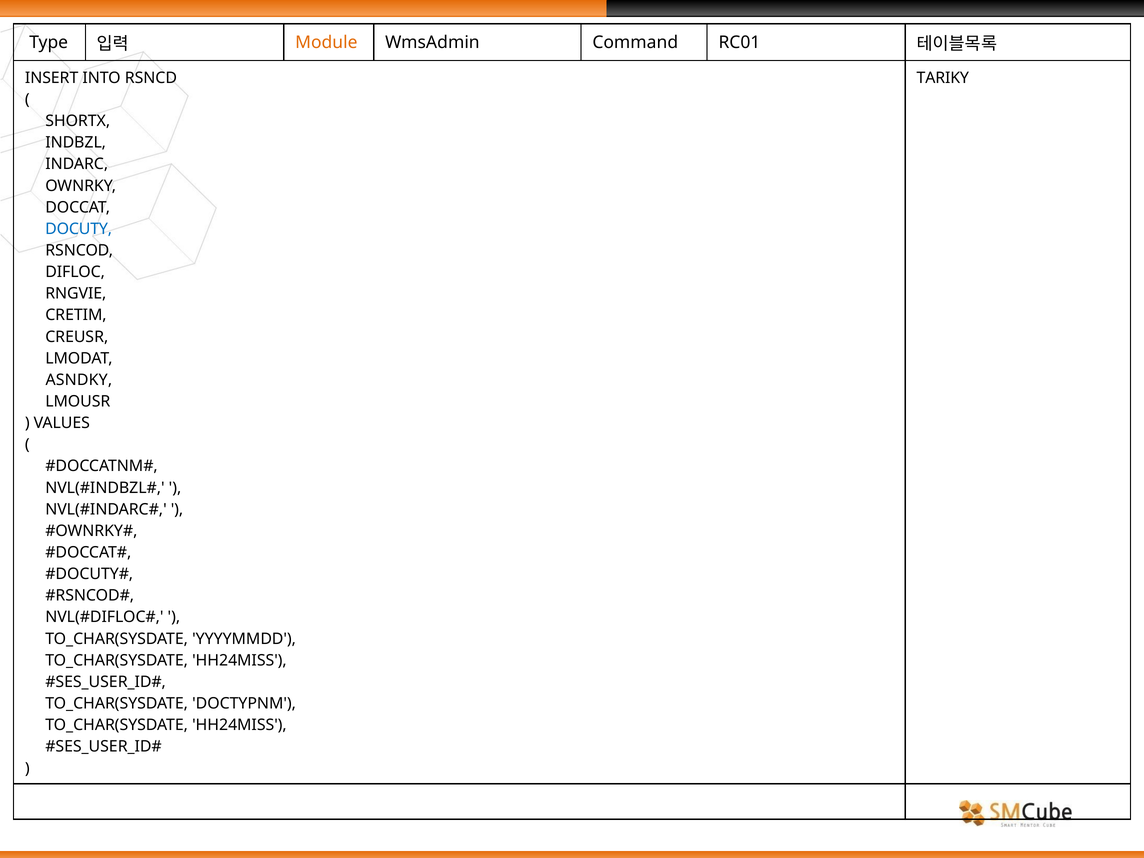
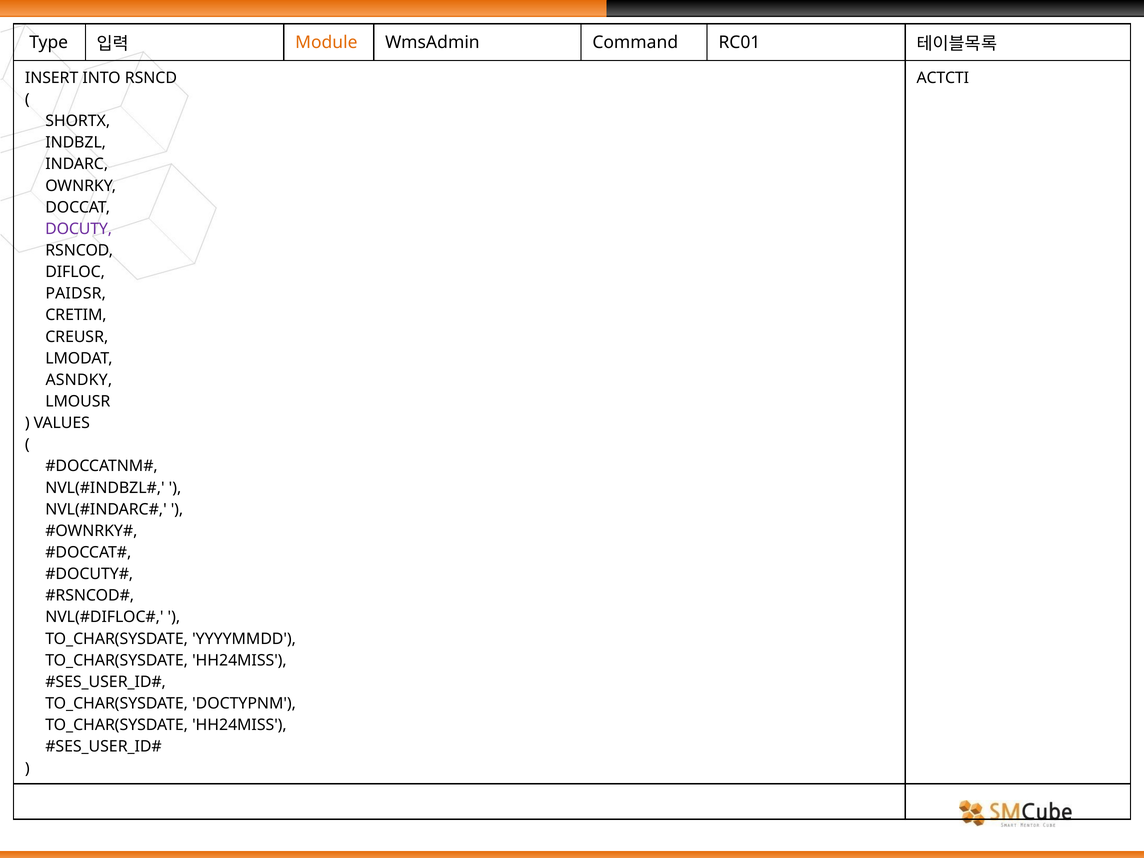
TARIKY: TARIKY -> ACTCTI
DOCUTY colour: blue -> purple
RNGVIE: RNGVIE -> PAIDSR
